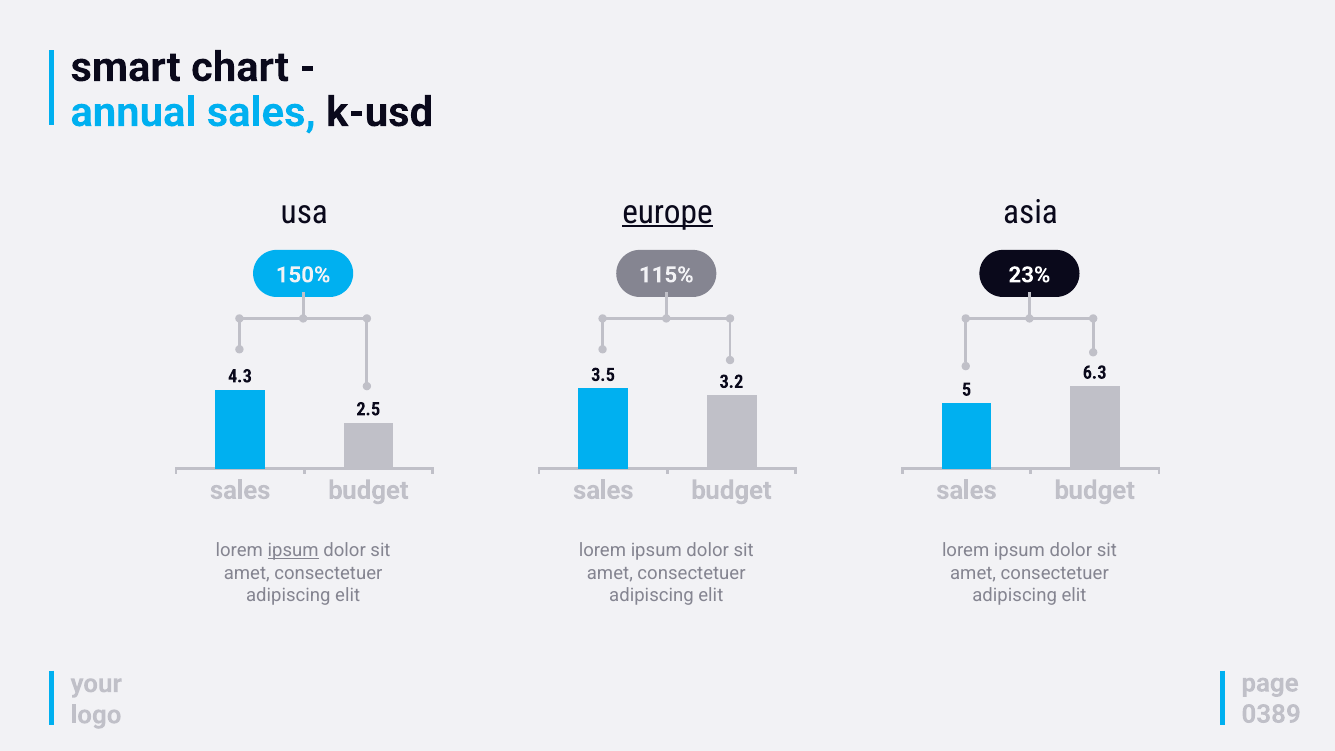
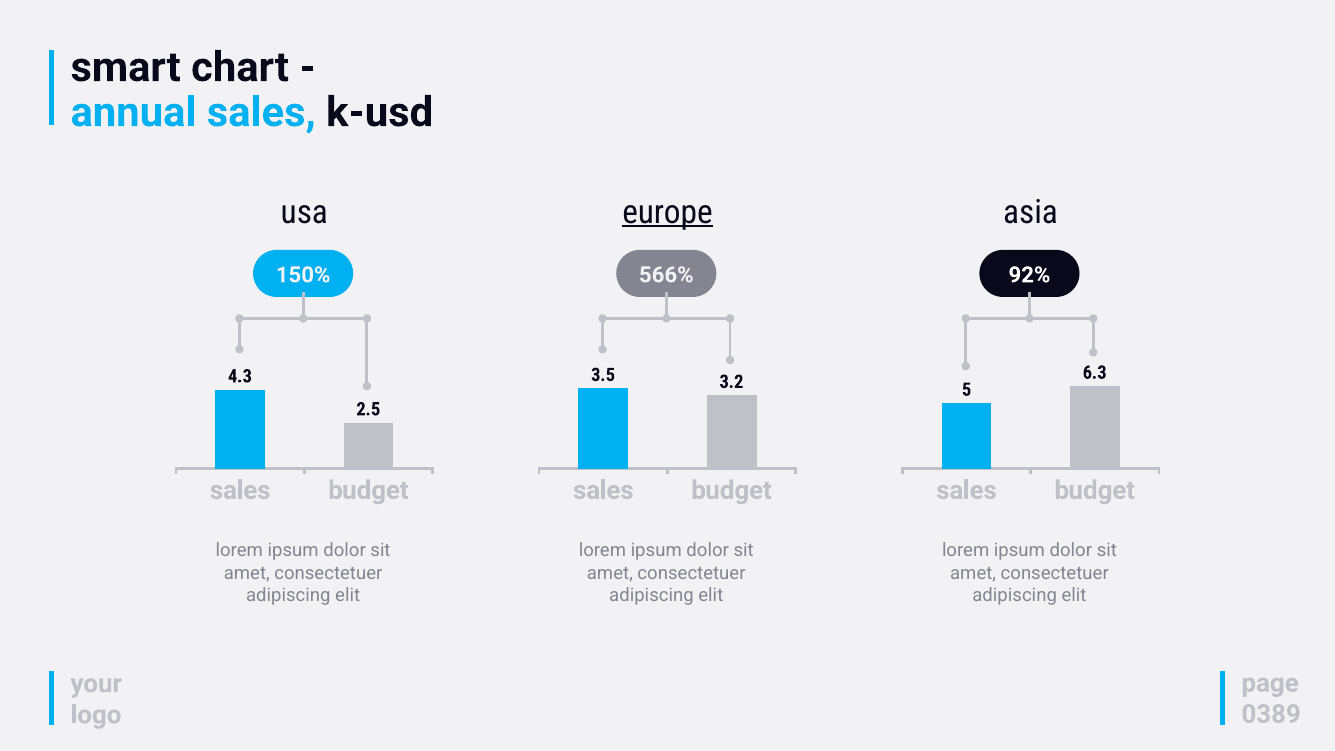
115%: 115% -> 566%
23%: 23% -> 92%
ipsum at (293, 551) underline: present -> none
